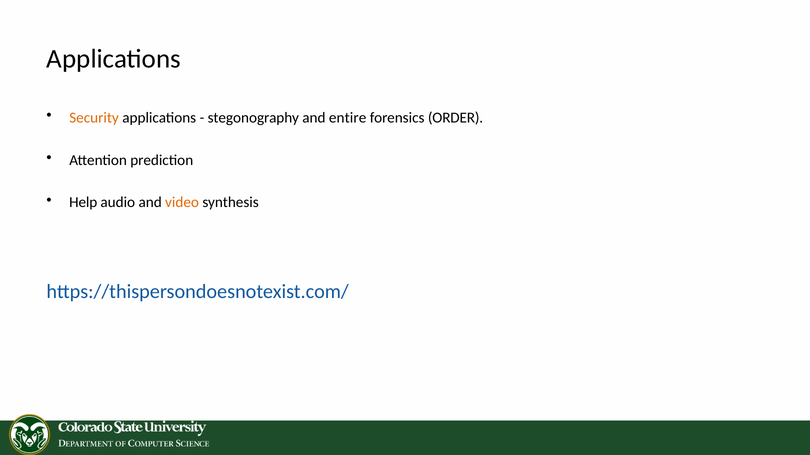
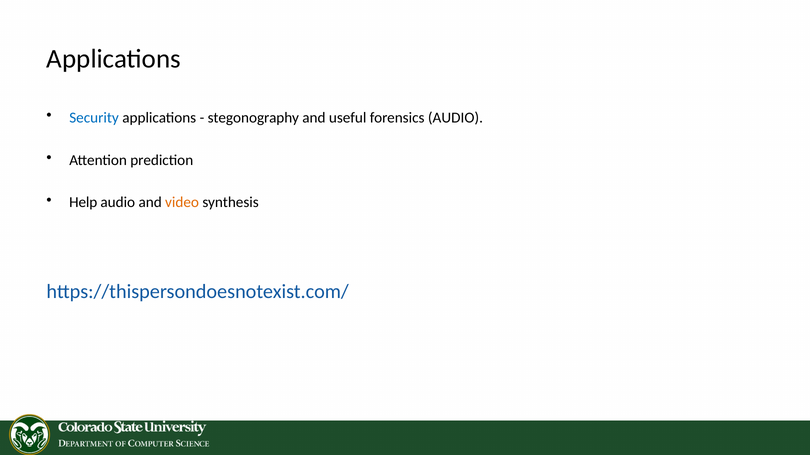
Security colour: orange -> blue
entire: entire -> useful
forensics ORDER: ORDER -> AUDIO
